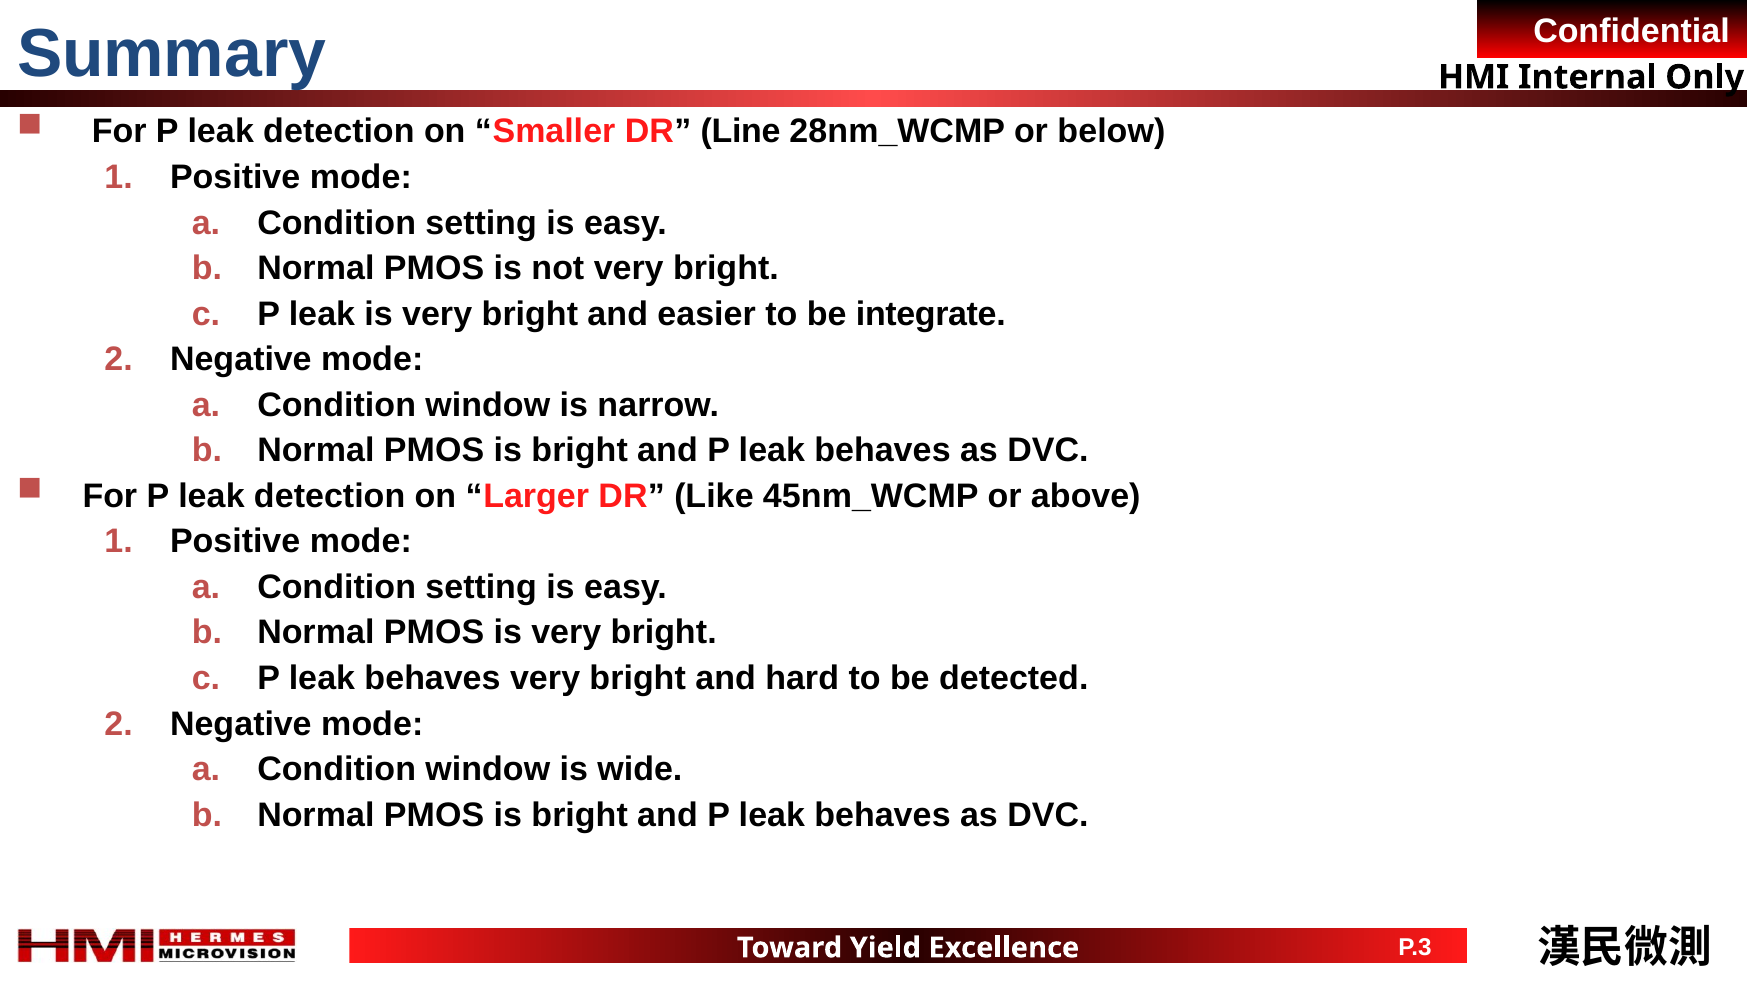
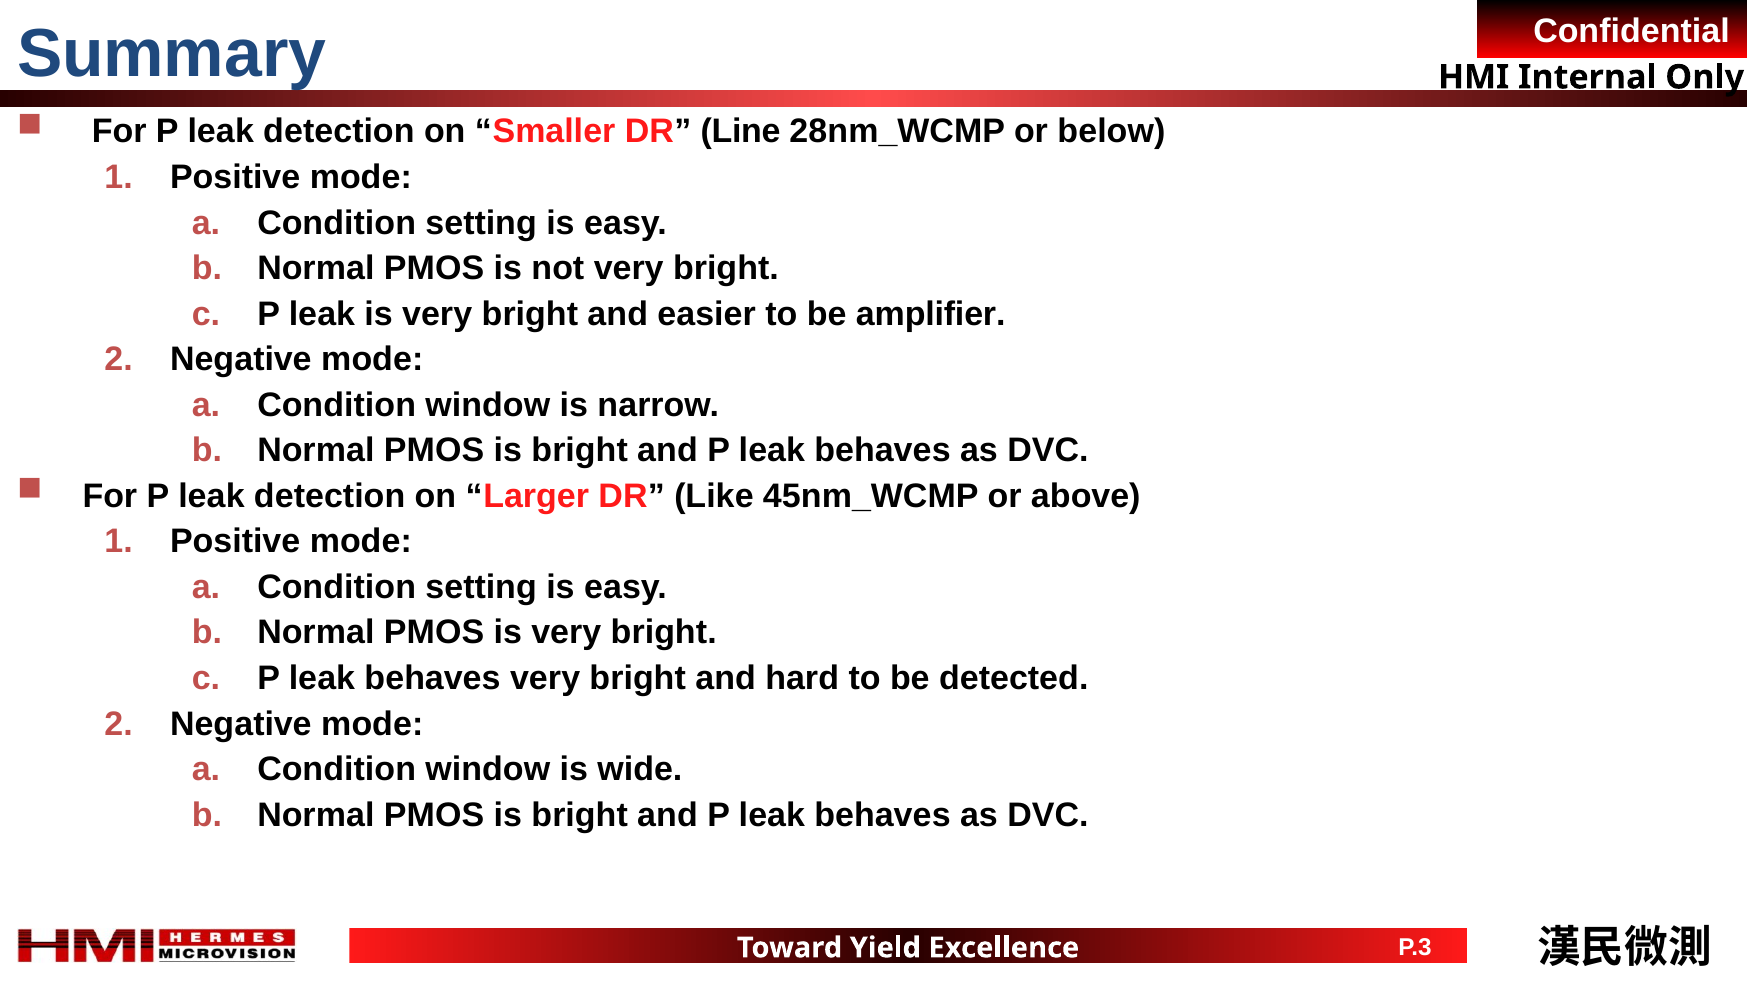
integrate: integrate -> amplifier
